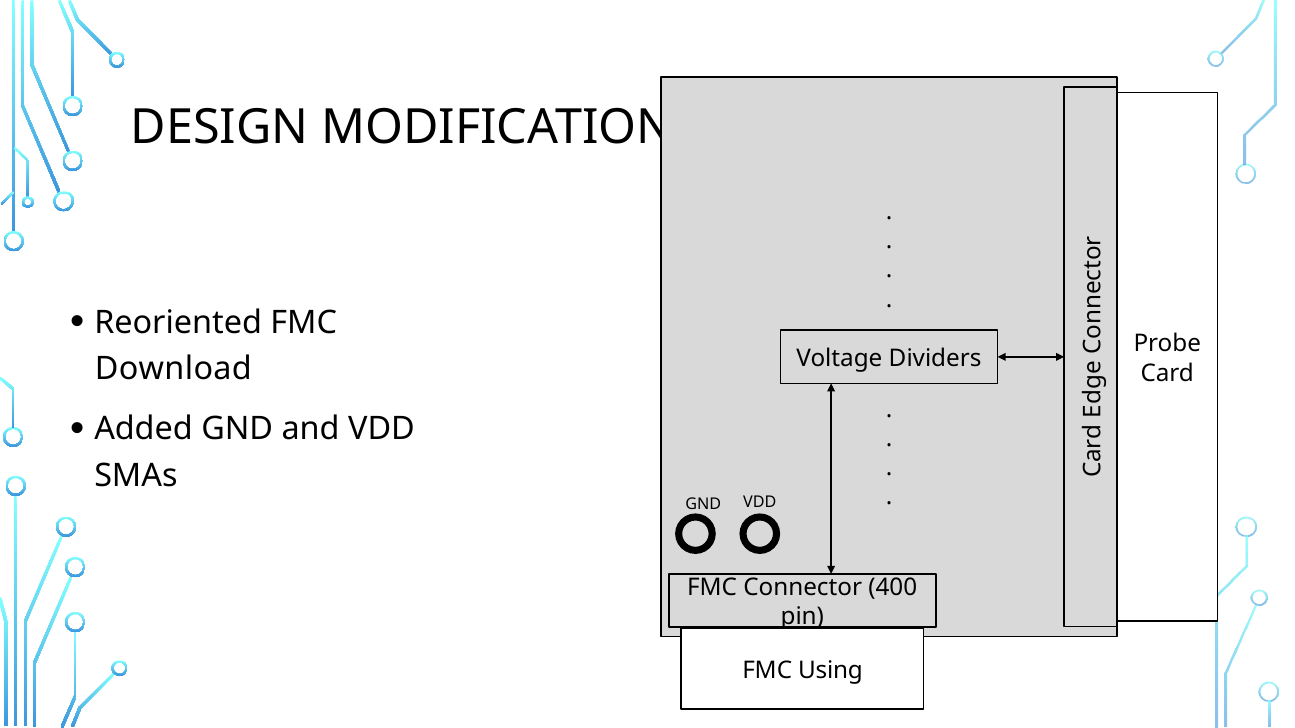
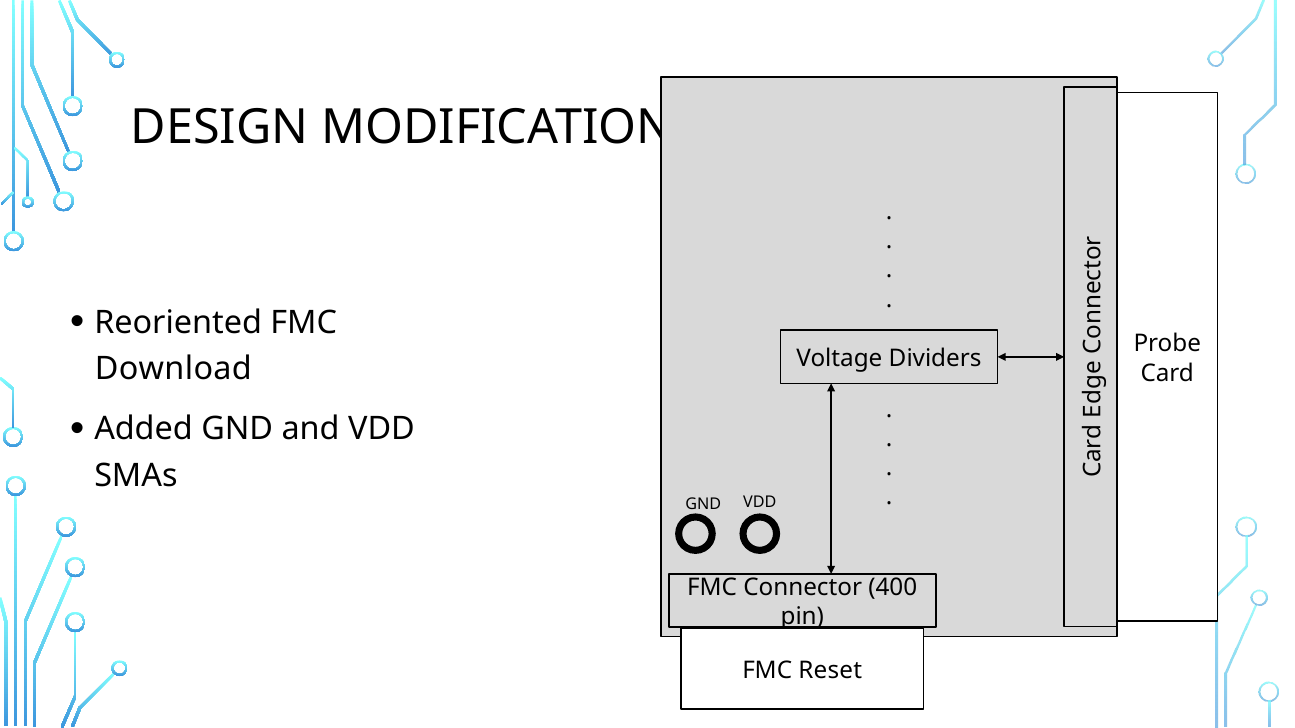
Using: Using -> Reset
